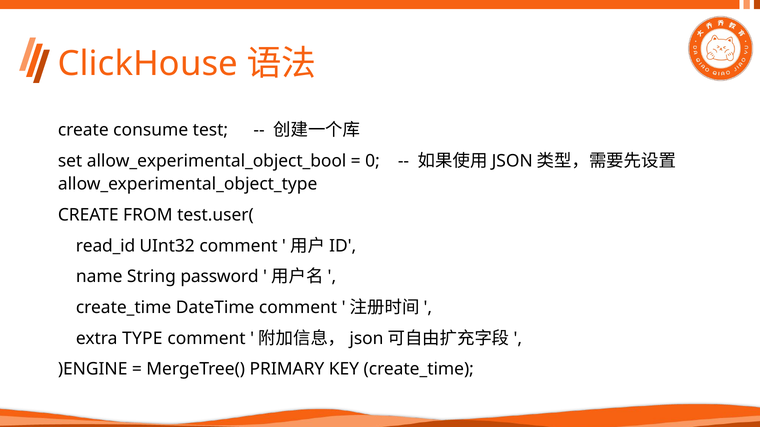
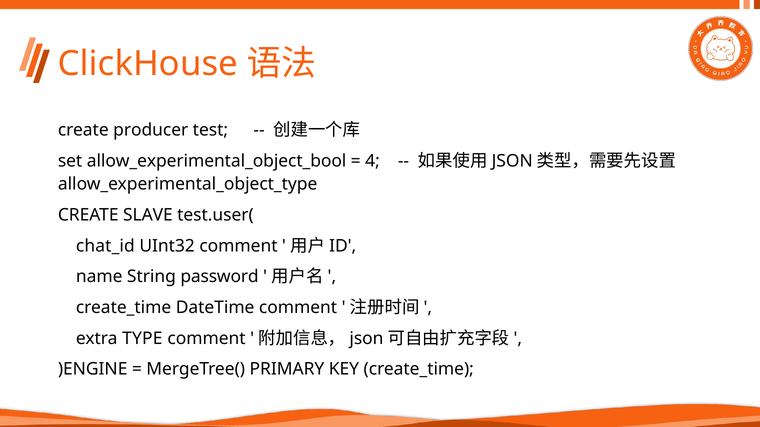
consume: consume -> producer
0: 0 -> 4
FROM: FROM -> SLAVE
read_id: read_id -> chat_id
